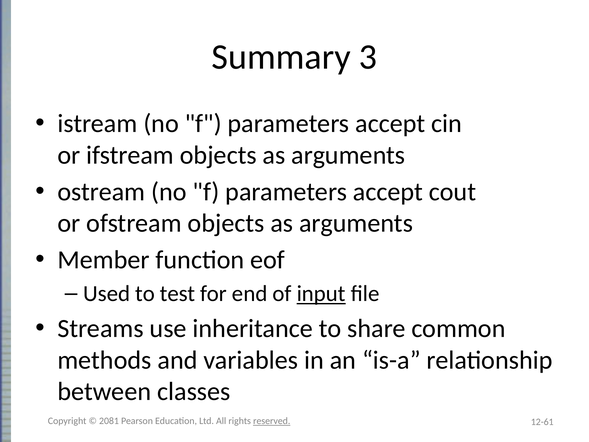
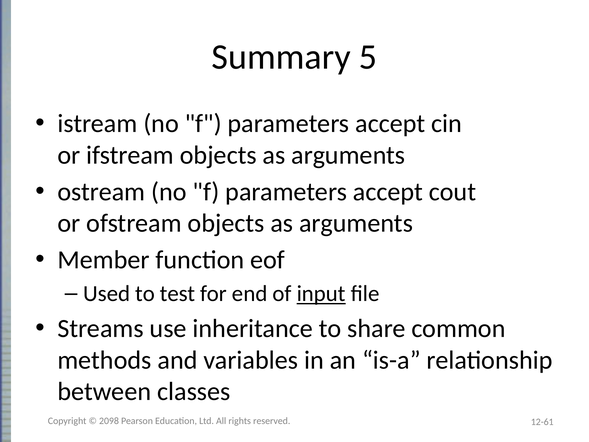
3: 3 -> 5
2081: 2081 -> 2098
reserved underline: present -> none
